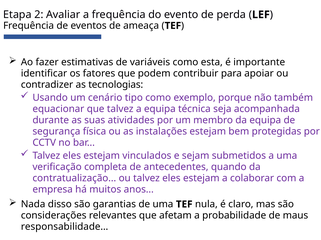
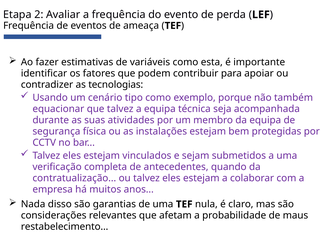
responsabilidade…: responsabilidade… -> restabelecimento…
